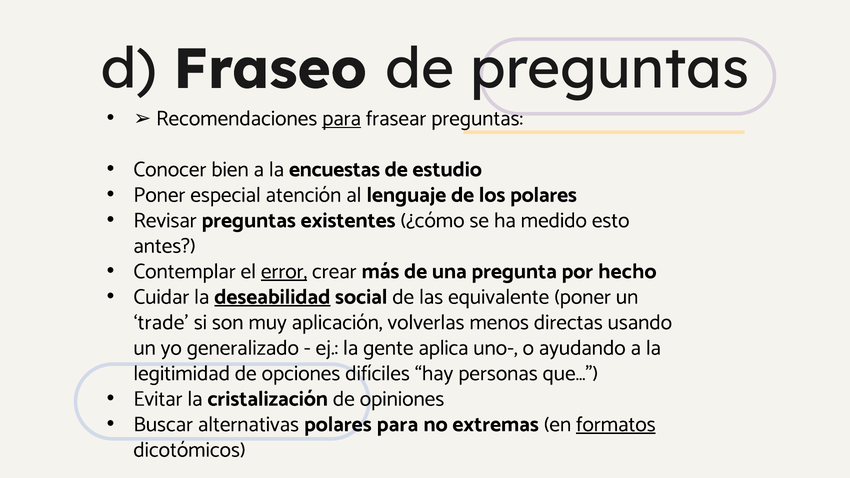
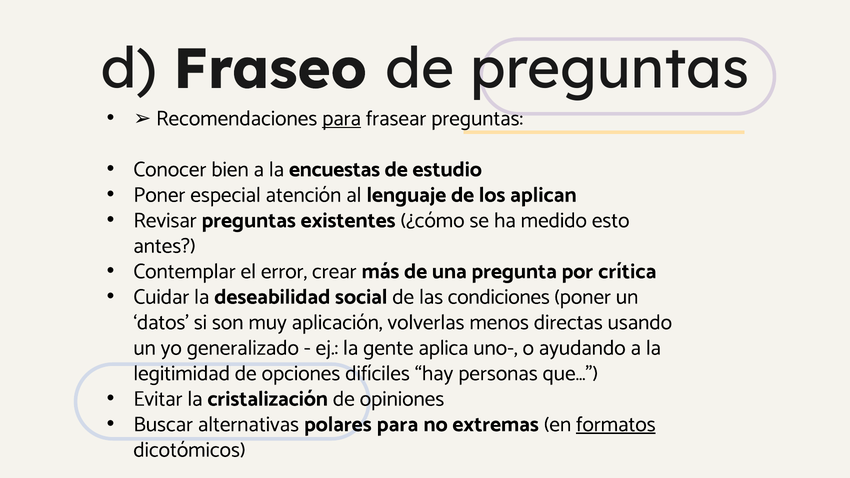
los polares: polares -> aplican
error underline: present -> none
hecho: hecho -> crítica
deseabilidad underline: present -> none
equivalente: equivalente -> condiciones
trade: trade -> datos
